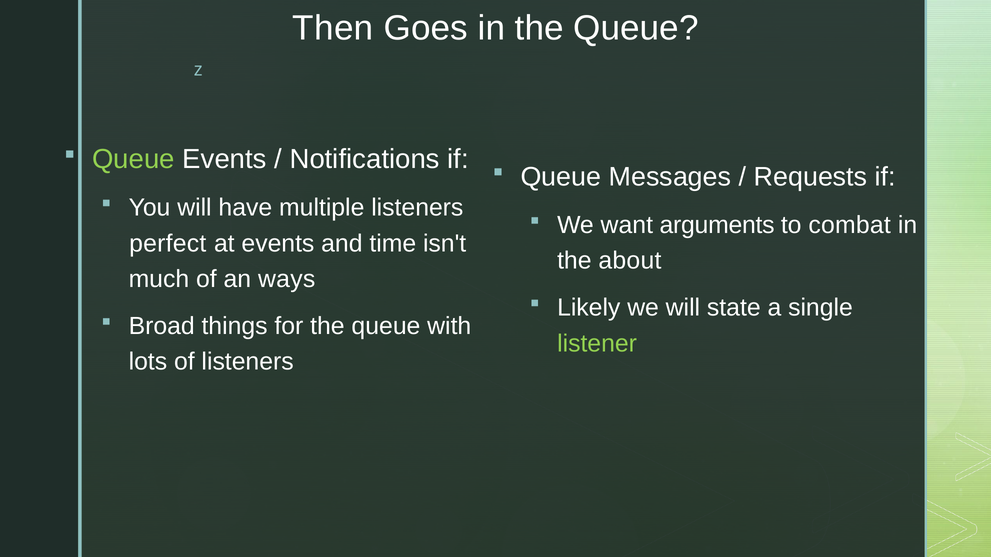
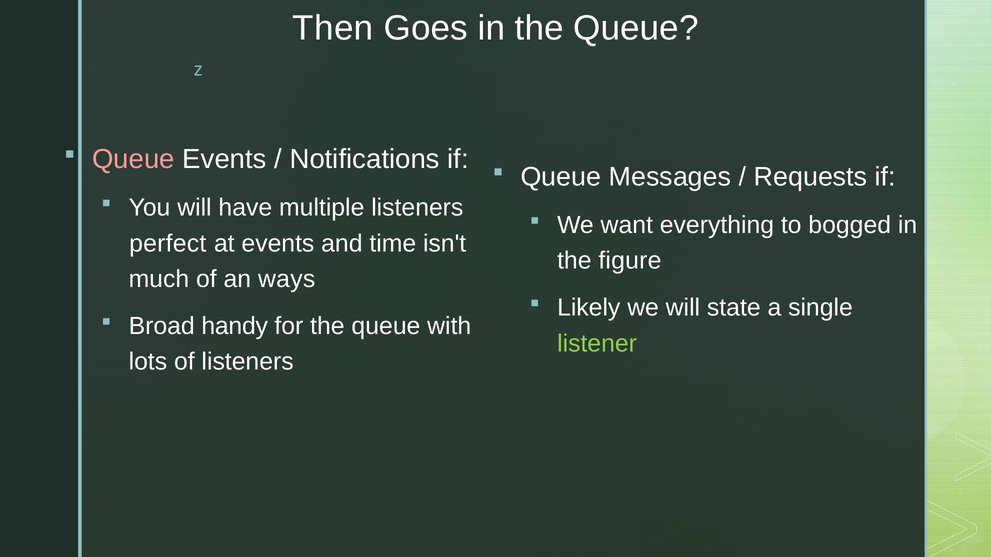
Queue at (133, 159) colour: light green -> pink
arguments: arguments -> everything
combat: combat -> bogged
about: about -> figure
things: things -> handy
